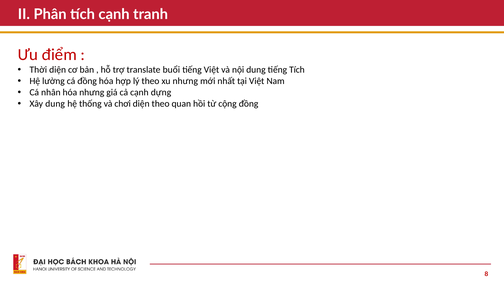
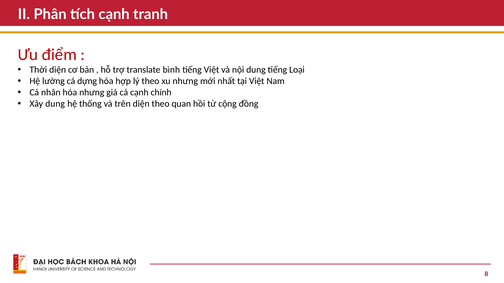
buổi: buổi -> bình
tiếng Tích: Tích -> Loại
cá đồng: đồng -> dựng
dựng: dựng -> chính
chơi: chơi -> trên
